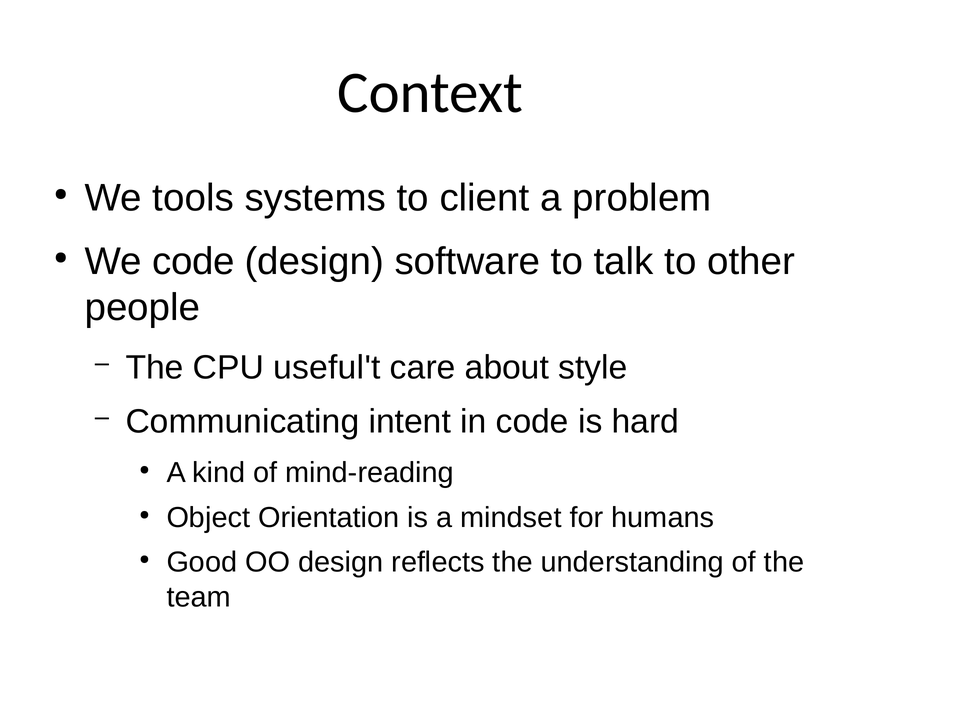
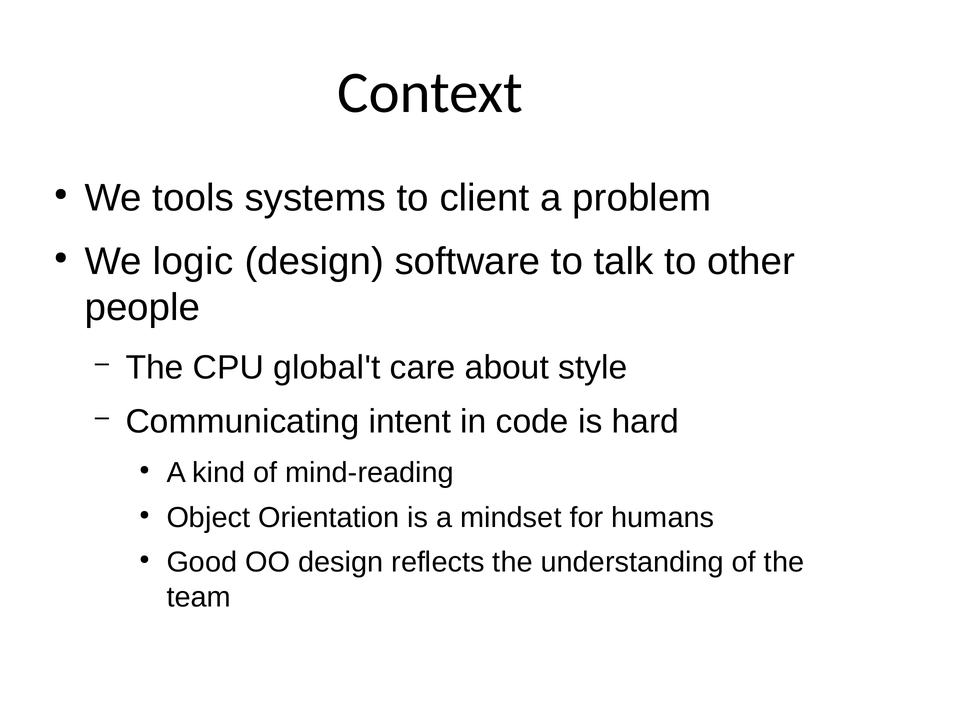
We code: code -> logic
useful't: useful't -> global't
